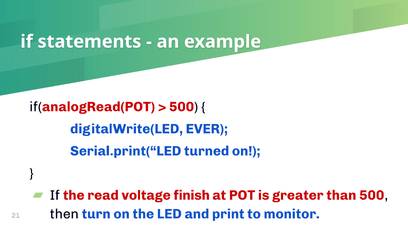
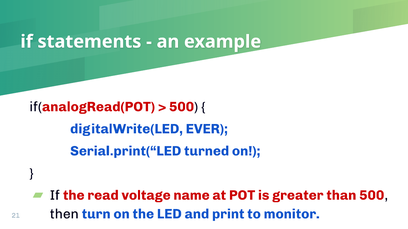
finish: finish -> name
